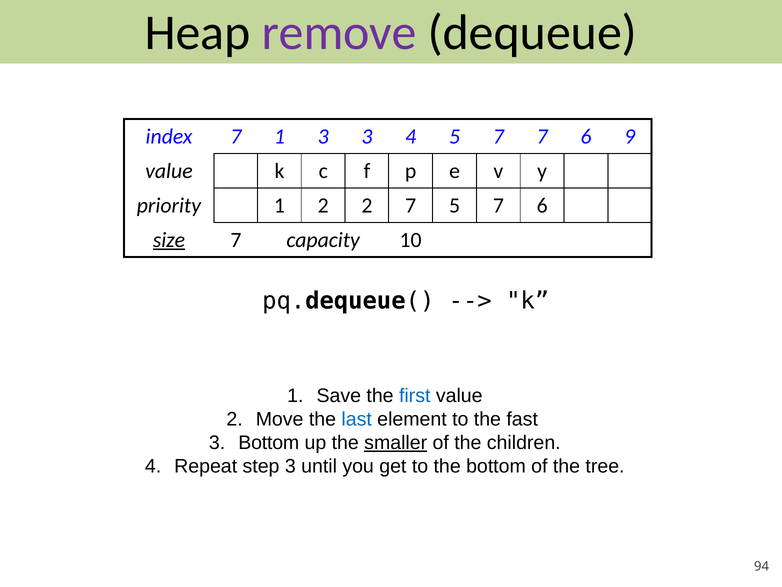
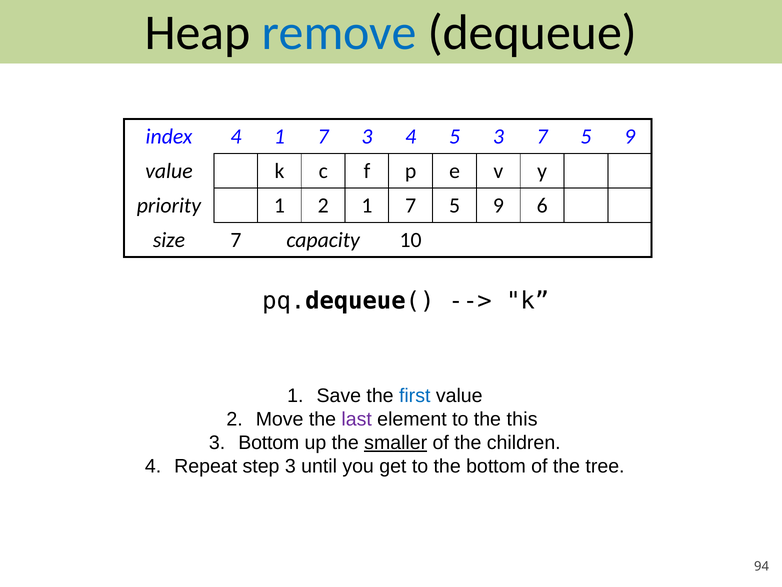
remove colour: purple -> blue
index 7: 7 -> 4
3 at (323, 136): 3 -> 7
4 5 7: 7 -> 3
6 at (586, 136): 6 -> 5
2 2: 2 -> 1
7 at (498, 205): 7 -> 9
size underline: present -> none
last colour: blue -> purple
fast: fast -> this
